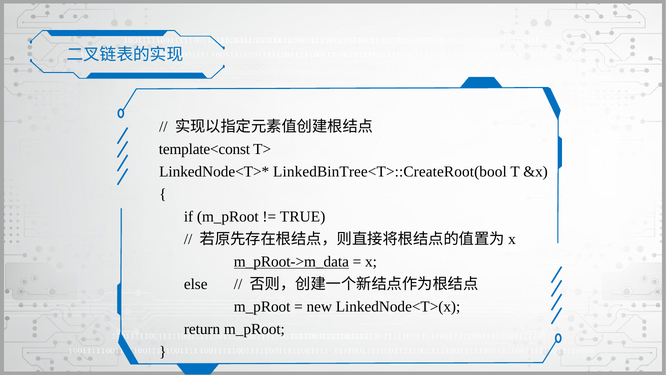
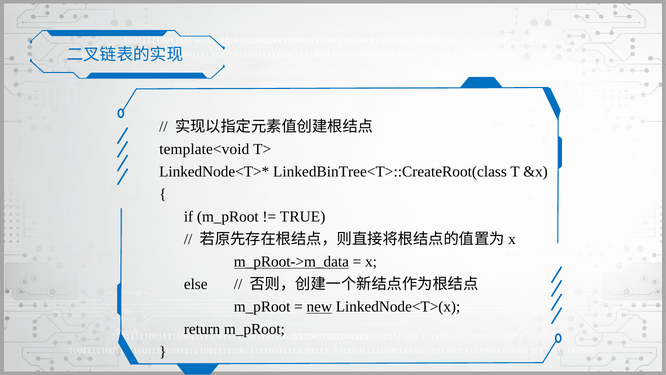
template<const: template<const -> template<void
LinkedBinTree<T>::CreateRoot(bool: LinkedBinTree<T>::CreateRoot(bool -> LinkedBinTree<T>::CreateRoot(class
new underline: none -> present
